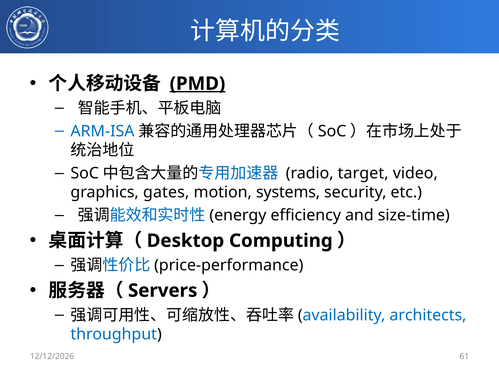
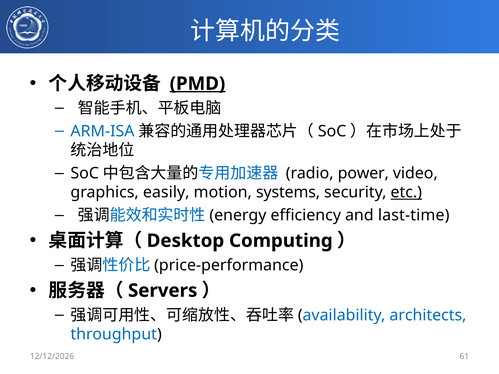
target: target -> power
gates: gates -> easily
etc underline: none -> present
size-time: size-time -> last-time
